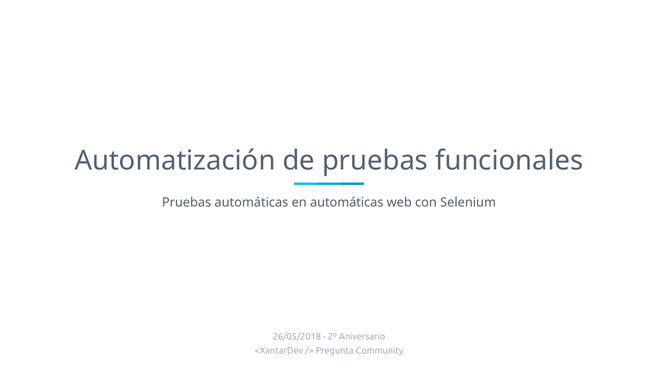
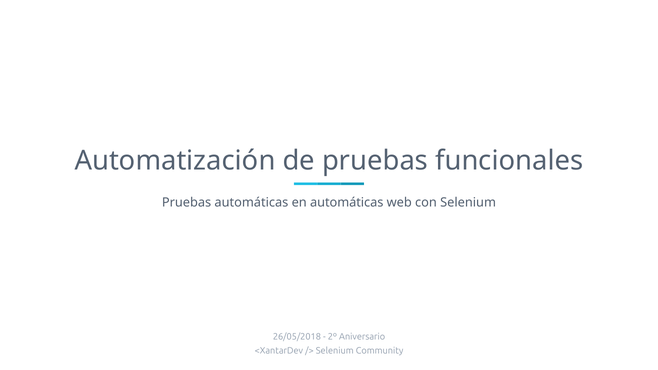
Pregunta at (335, 351): Pregunta -> Selenium
